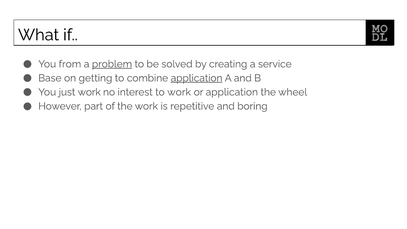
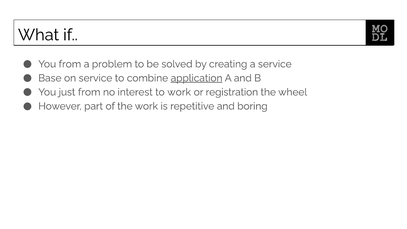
problem underline: present -> none
on getting: getting -> service
just work: work -> from
or application: application -> registration
